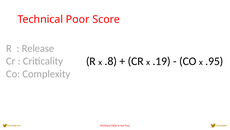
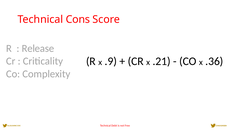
Poor: Poor -> Cons
.8: .8 -> .9
.19: .19 -> .21
.95: .95 -> .36
